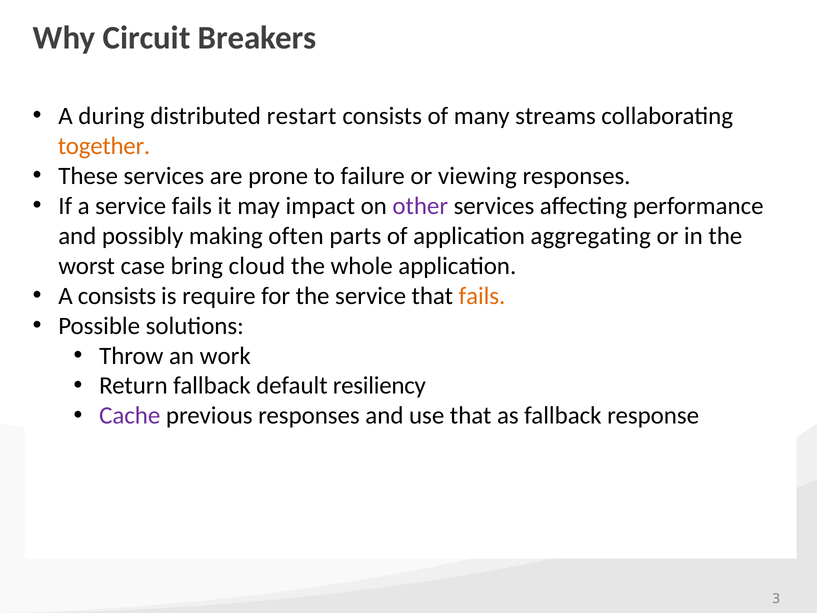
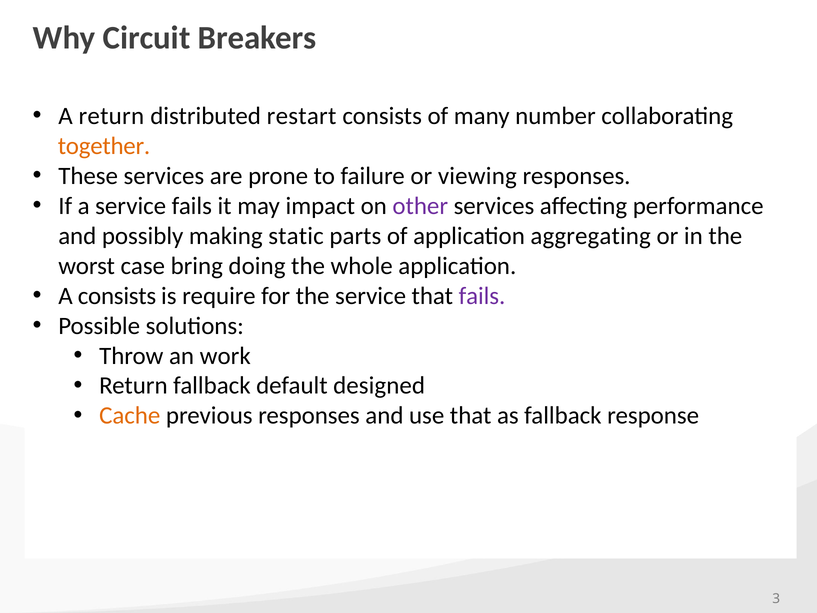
A during: during -> return
streams: streams -> number
often: often -> static
cloud: cloud -> doing
fails at (482, 296) colour: orange -> purple
resiliency: resiliency -> designed
Cache colour: purple -> orange
